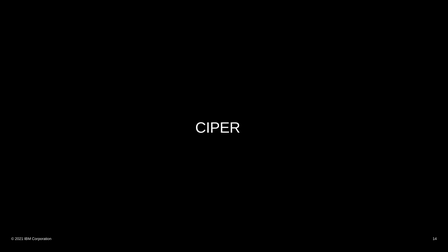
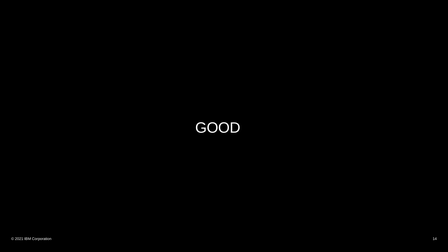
CIPER: CIPER -> GOOD
